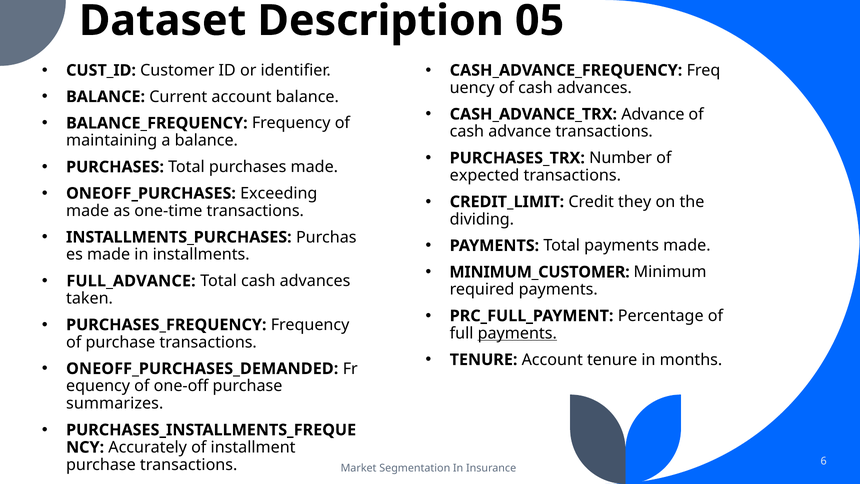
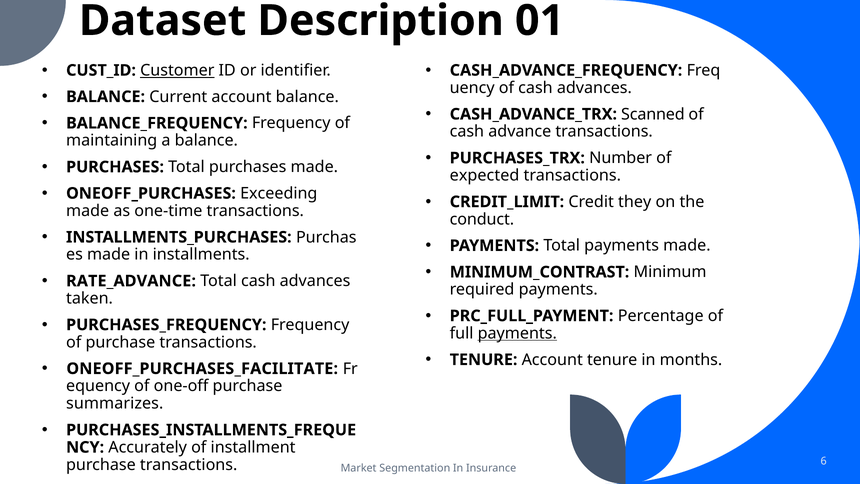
05: 05 -> 01
Customer underline: none -> present
CASH_ADVANCE_TRX Advance: Advance -> Scanned
dividing: dividing -> conduct
MINIMUM_CUSTOMER: MINIMUM_CUSTOMER -> MINIMUM_CONTRAST
FULL_ADVANCE: FULL_ADVANCE -> RATE_ADVANCE
ONEOFF_PURCHASES_DEMANDED: ONEOFF_PURCHASES_DEMANDED -> ONEOFF_PURCHASES_FACILITATE
